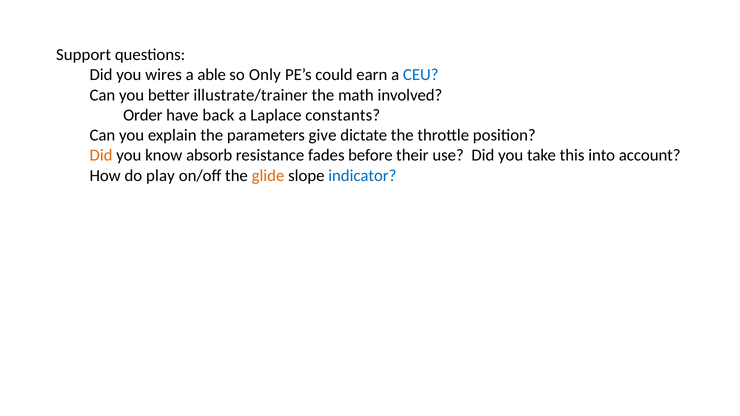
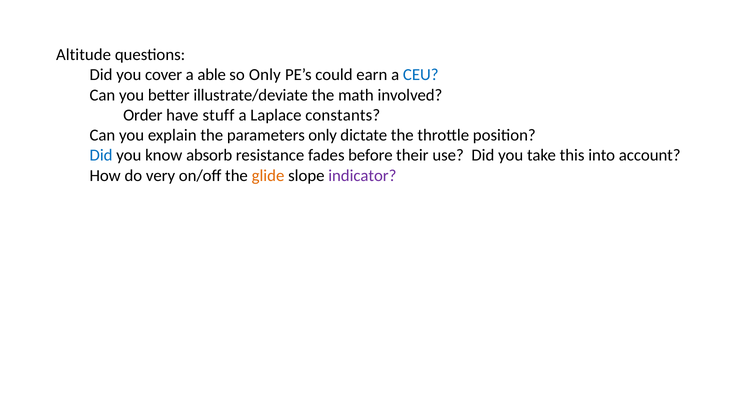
Support: Support -> Altitude
wires: wires -> cover
illustrate/trainer: illustrate/trainer -> illustrate/deviate
back: back -> stuff
parameters give: give -> only
Did at (101, 156) colour: orange -> blue
play: play -> very
indicator colour: blue -> purple
